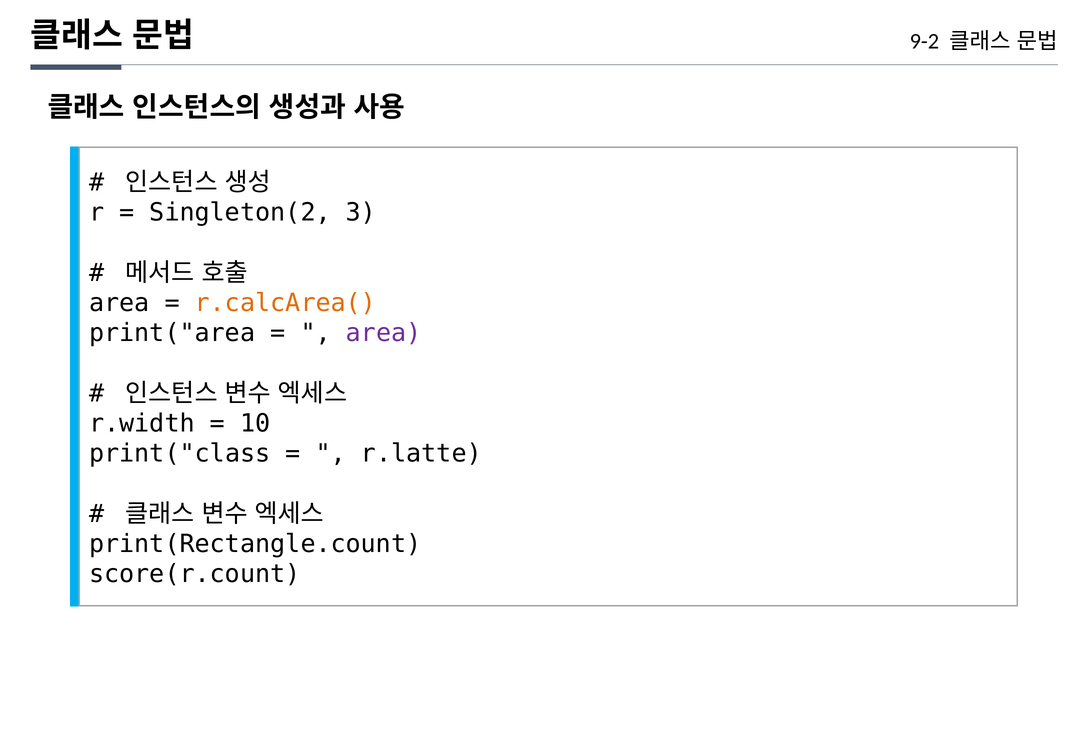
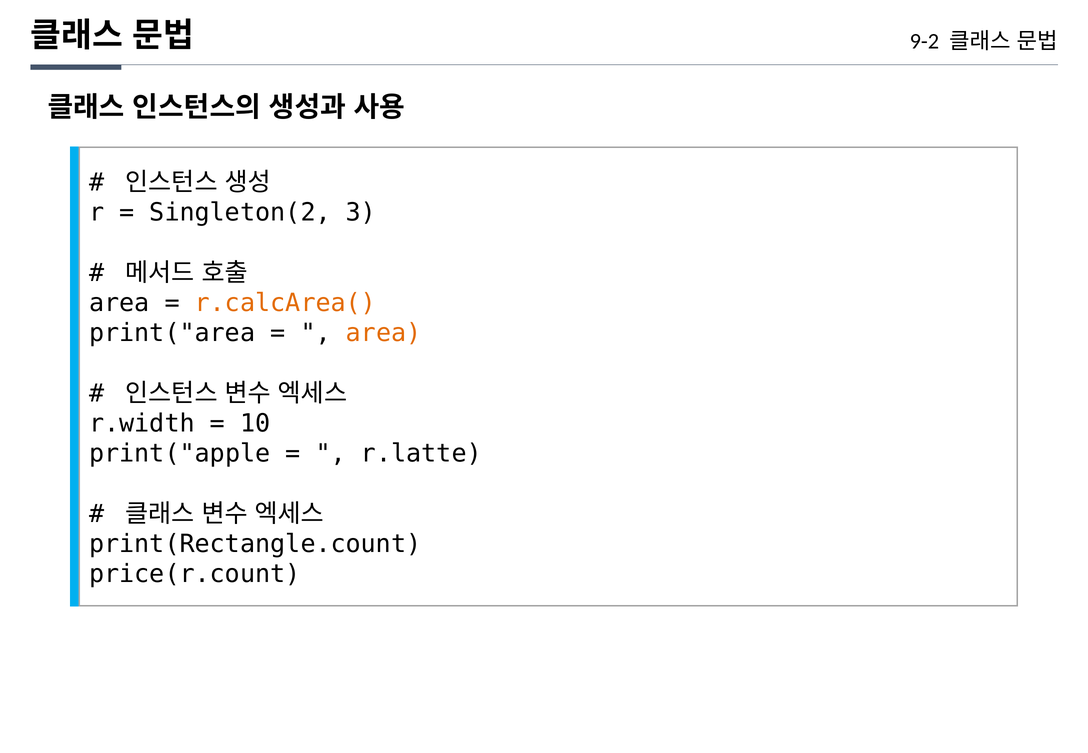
area at (384, 333) colour: purple -> orange
print("class: print("class -> print("apple
score(r.count: score(r.count -> price(r.count
